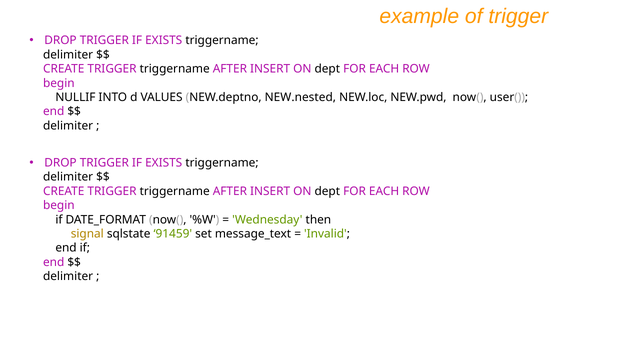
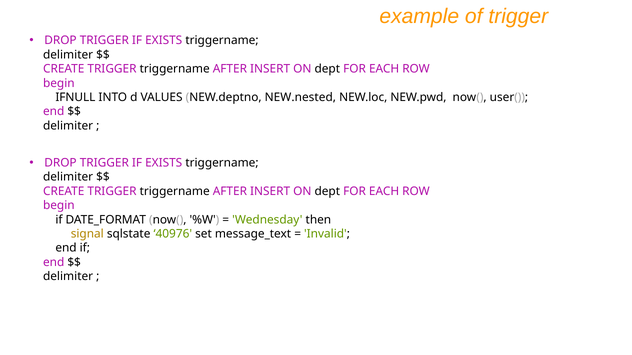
NULLIF: NULLIF -> IFNULL
91459: 91459 -> 40976
